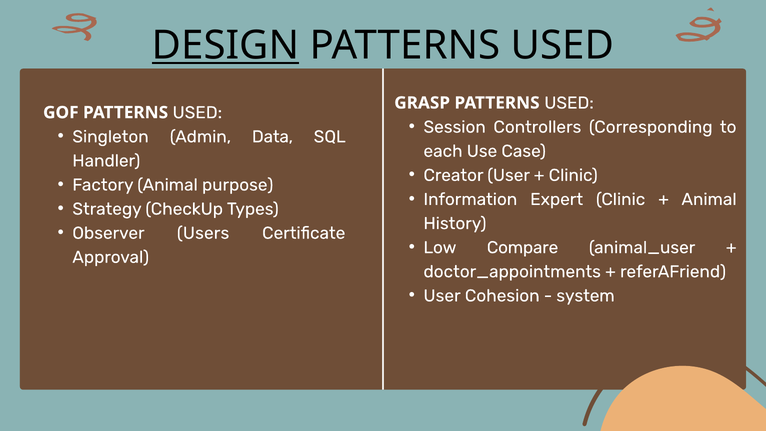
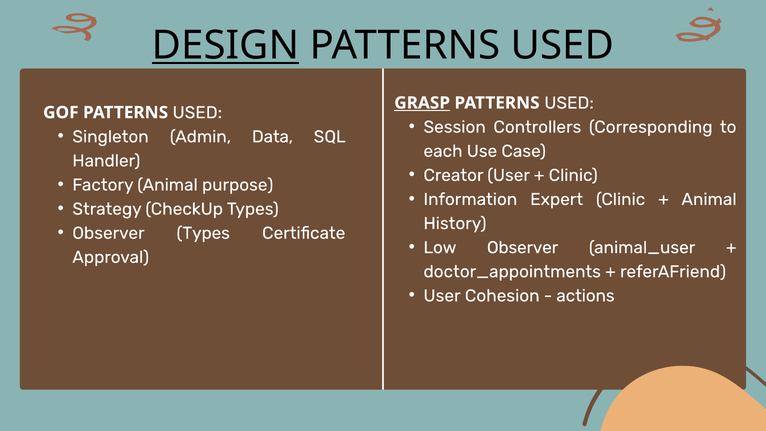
GRASP underline: none -> present
Observer Users: Users -> Types
Low Compare: Compare -> Observer
system: system -> actions
